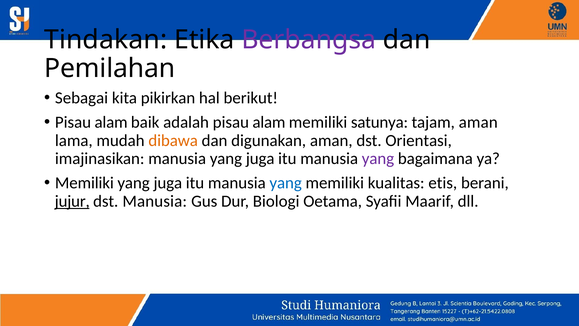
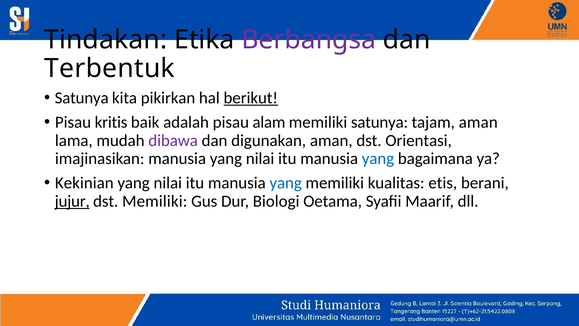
Pemilahan: Pemilahan -> Terbentuk
Sebagai at (82, 98): Sebagai -> Satunya
berikut underline: none -> present
alam at (111, 122): alam -> kritis
dibawa colour: orange -> purple
manusia yang juga: juga -> nilai
yang at (378, 159) colour: purple -> blue
Memiliki at (84, 183): Memiliki -> Kekinian
juga at (168, 183): juga -> nilai
dst Manusia: Manusia -> Memiliki
